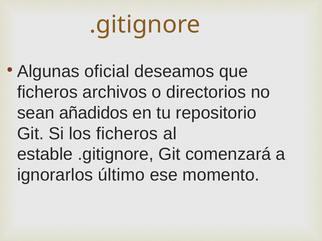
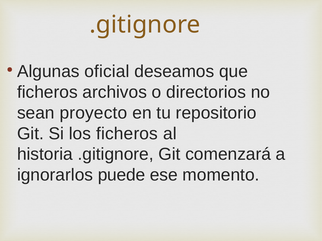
añadidos: añadidos -> proyecto
estable: estable -> historia
último: último -> puede
